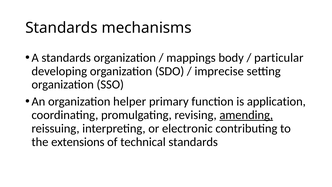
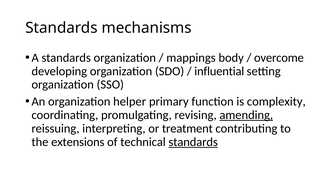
particular: particular -> overcome
imprecise: imprecise -> influential
application: application -> complexity
electronic: electronic -> treatment
standards at (193, 142) underline: none -> present
